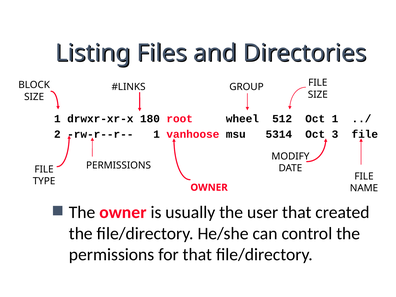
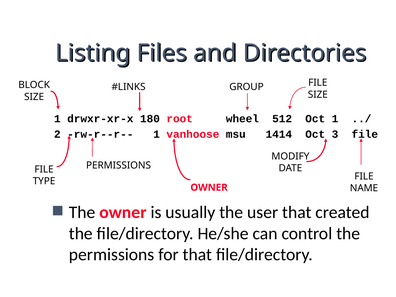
5314: 5314 -> 1414
